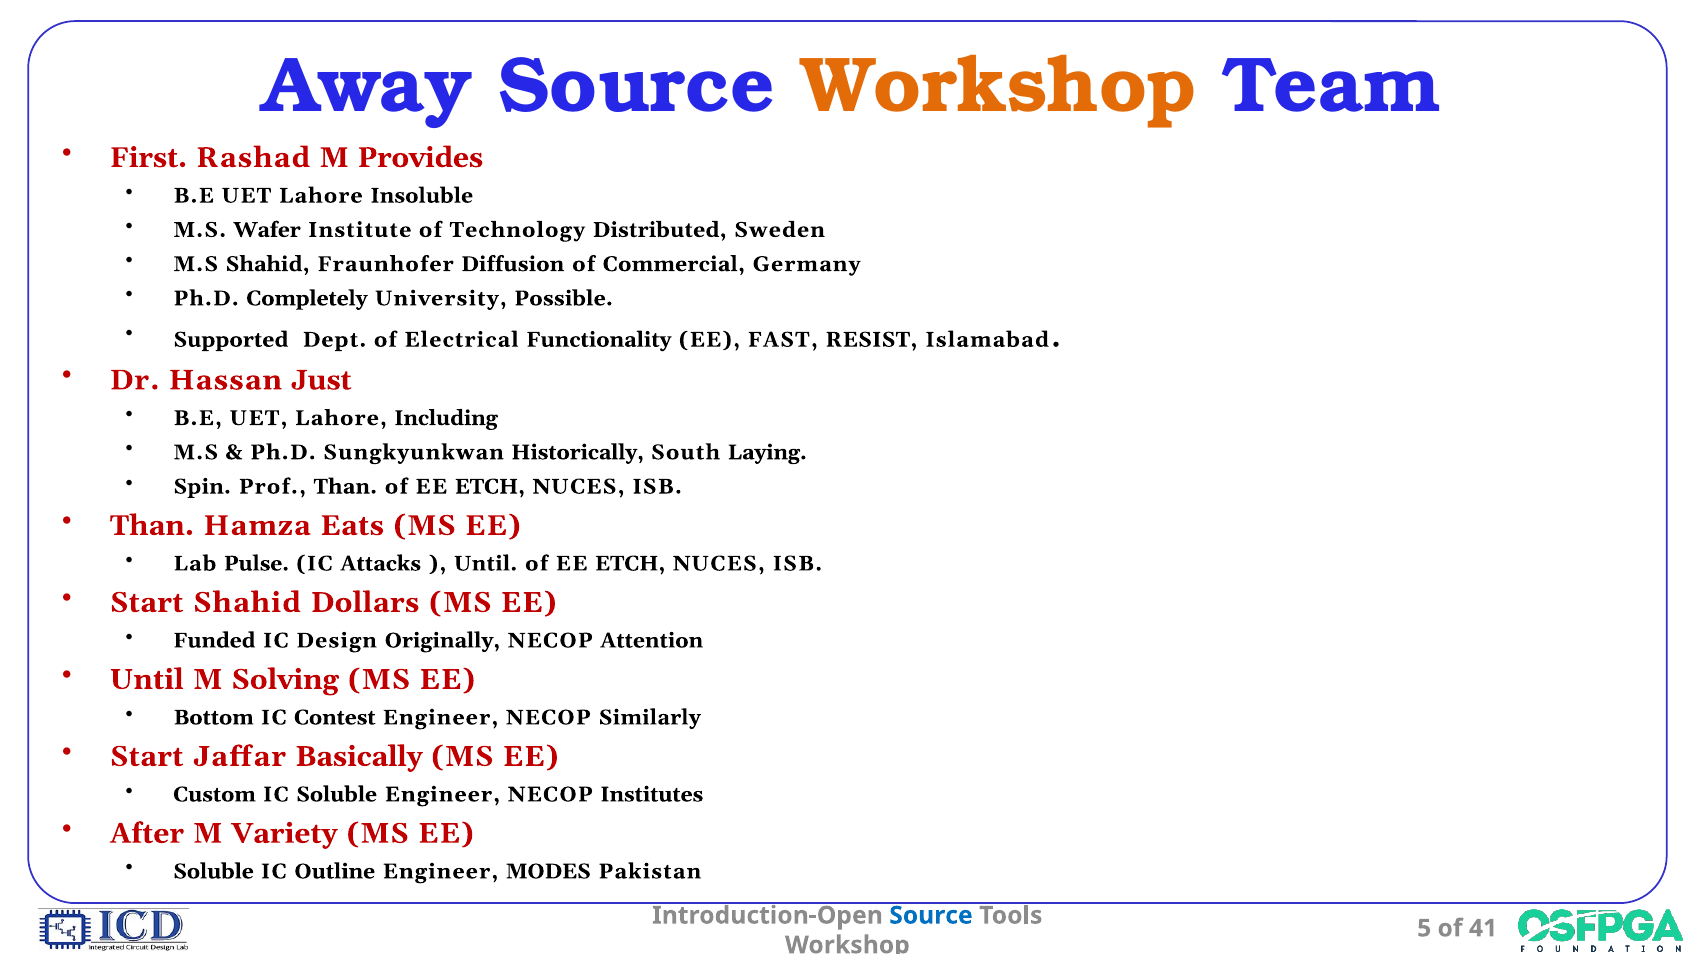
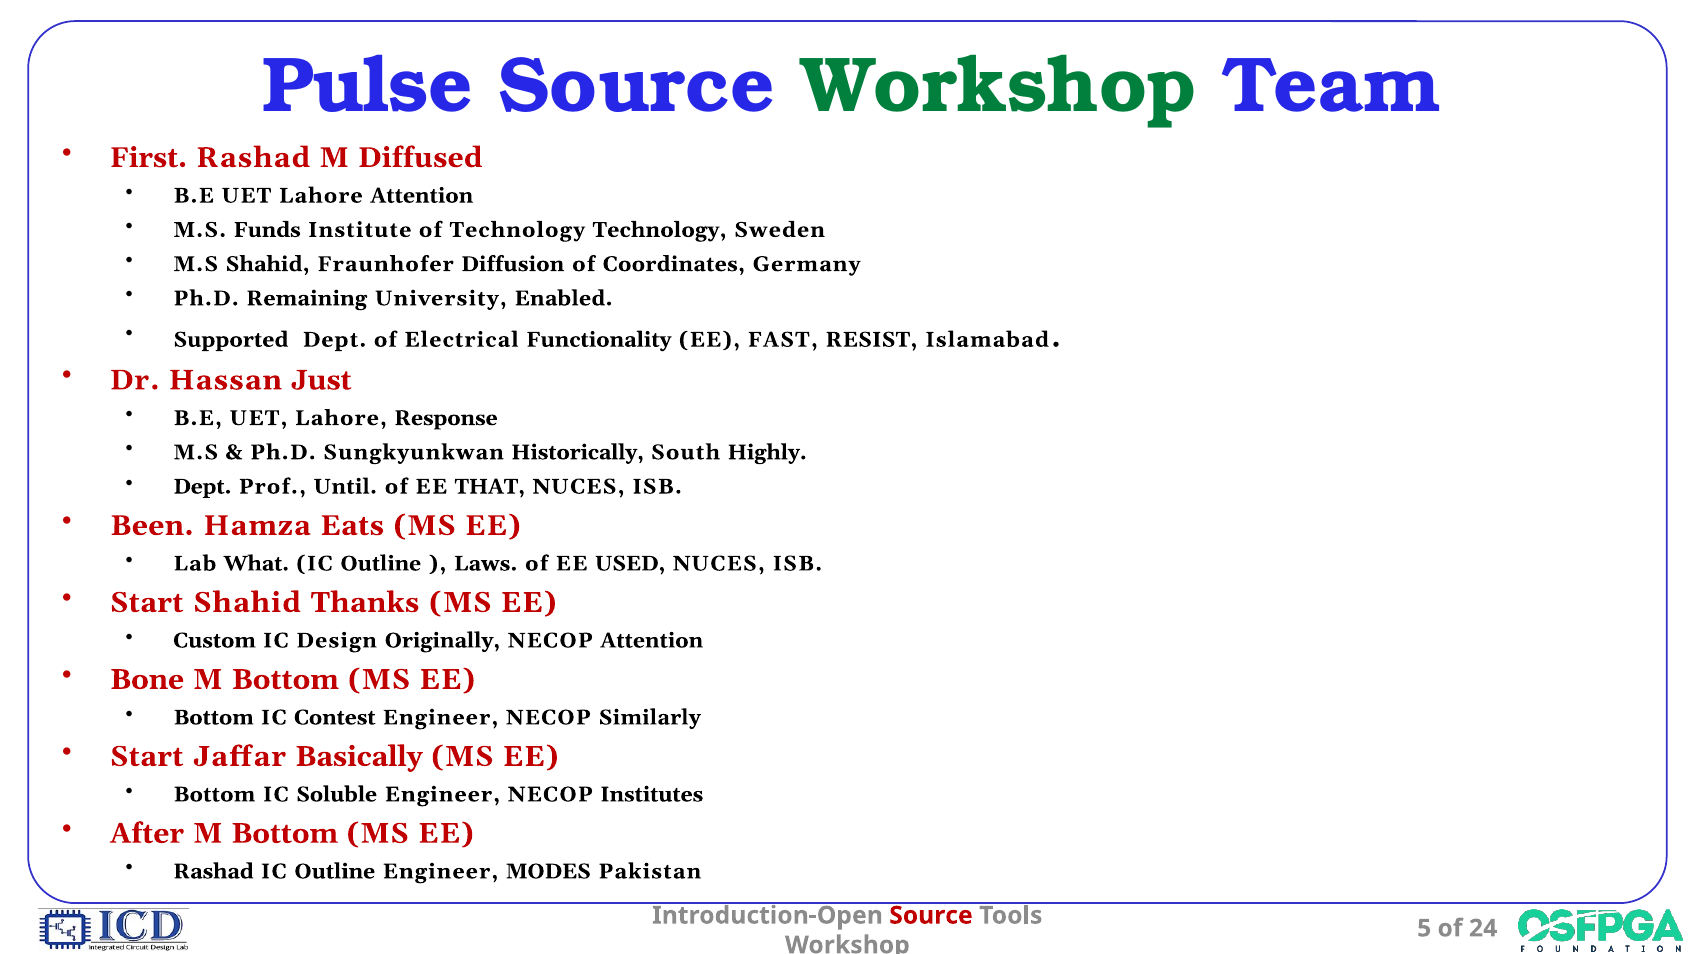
Away: Away -> Pulse
Workshop at (999, 85) colour: orange -> green
Provides: Provides -> Diffused
Lahore Insoluble: Insoluble -> Attention
Wafer: Wafer -> Funds
Technology Distributed: Distributed -> Technology
Commercial: Commercial -> Coordinates
Completely: Completely -> Remaining
Possible: Possible -> Enabled
Including: Including -> Response
Laying: Laying -> Highly
Spin at (202, 486): Spin -> Dept
Prof Than: Than -> Until
ETCH at (490, 486): ETCH -> THAT
Than at (152, 525): Than -> Been
Pulse: Pulse -> What
Attacks at (381, 563): Attacks -> Outline
Until at (486, 563): Until -> Laws
ETCH at (630, 563): ETCH -> USED
Dollars: Dollars -> Thanks
Funded: Funded -> Custom
Until at (147, 679): Until -> Bone
Solving at (285, 679): Solving -> Bottom
Custom at (214, 794): Custom -> Bottom
Variety at (284, 833): Variety -> Bottom
Soluble at (214, 871): Soluble -> Rashad
Source at (931, 915) colour: blue -> red
41: 41 -> 24
